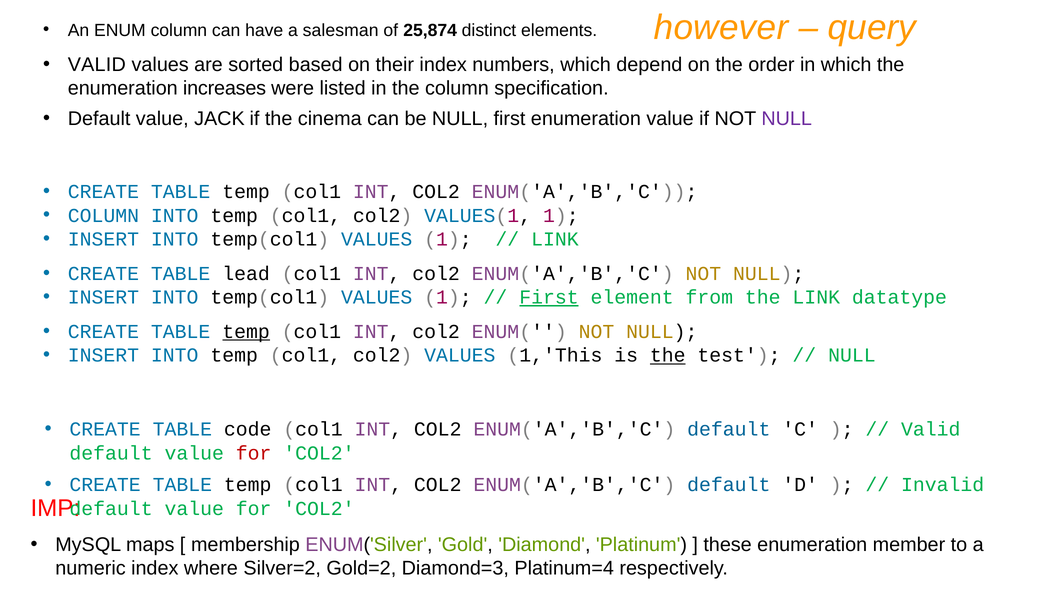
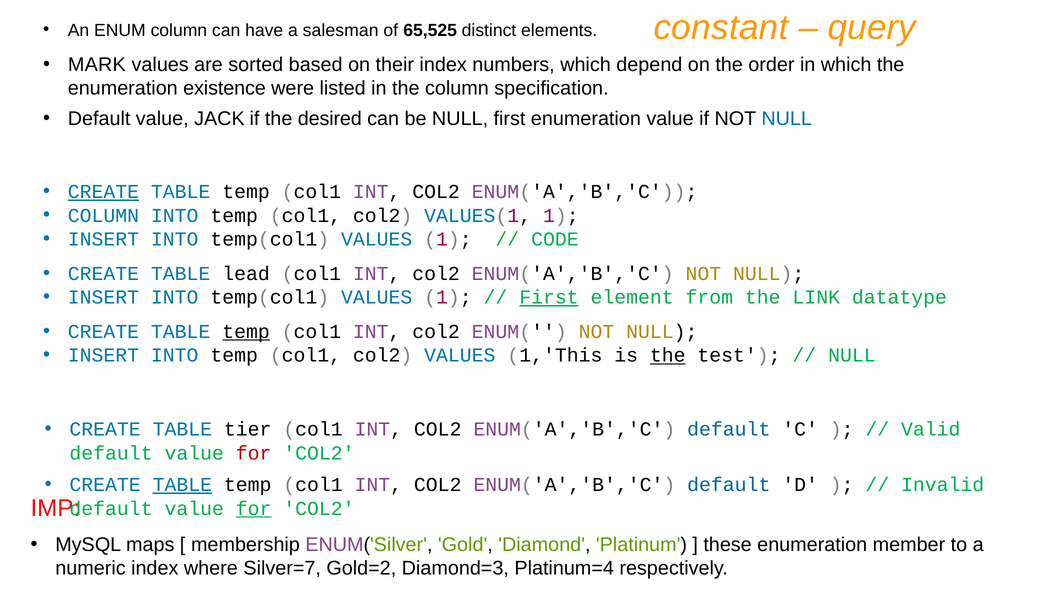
however: however -> constant
25,874: 25,874 -> 65,525
VALID at (97, 65): VALID -> MARK
increases: increases -> existence
cinema: cinema -> desired
NULL at (787, 119) colour: purple -> blue
CREATE at (103, 192) underline: none -> present
LINK at (555, 239): LINK -> CODE
code: code -> tier
TABLE at (182, 485) underline: none -> present
for at (254, 509) underline: none -> present
Silver=2: Silver=2 -> Silver=7
